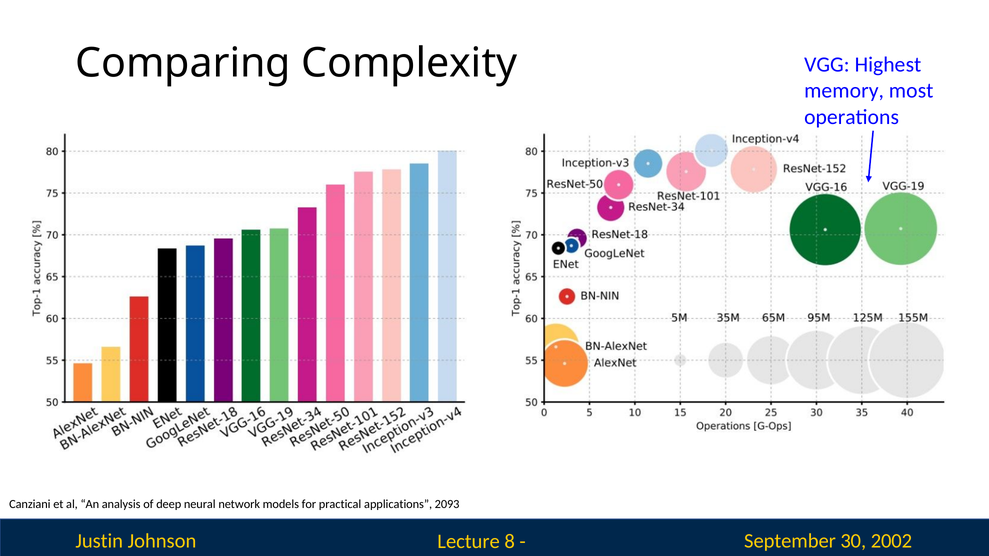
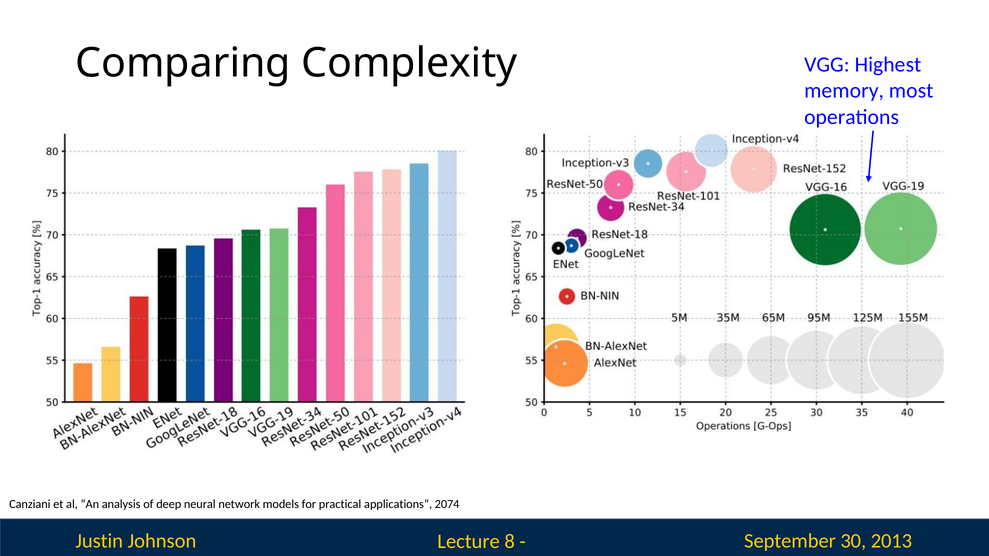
2093: 2093 -> 2074
2002: 2002 -> 2013
